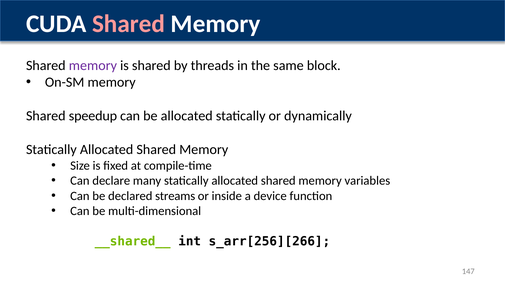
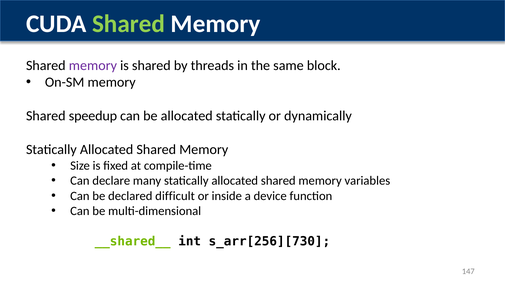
Shared at (129, 24) colour: pink -> light green
streams: streams -> difficult
s_arr[256][266: s_arr[256][266 -> s_arr[256][730
